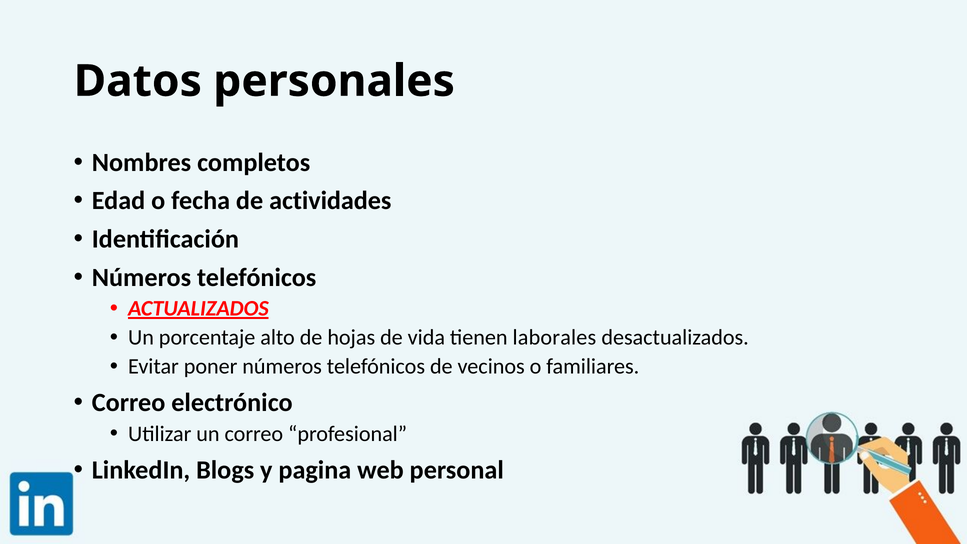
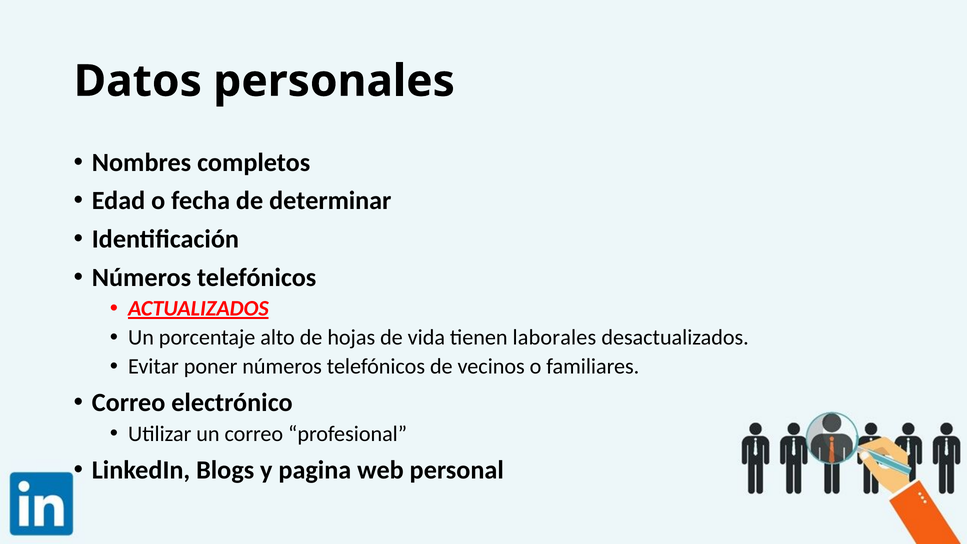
actividades: actividades -> determinar
